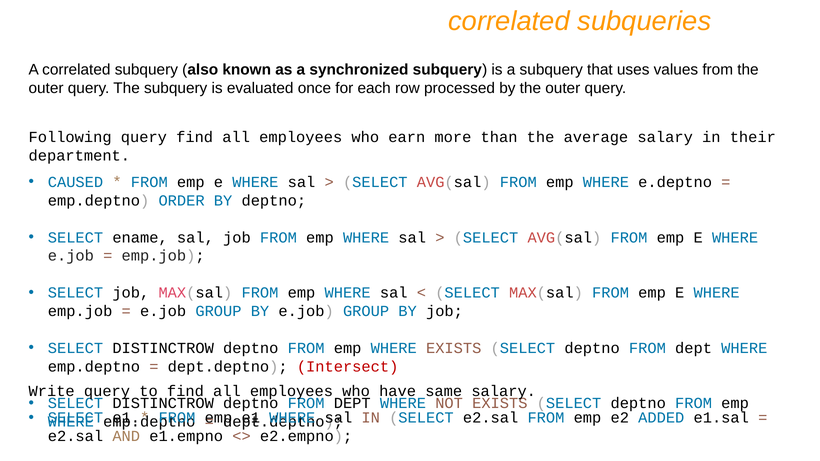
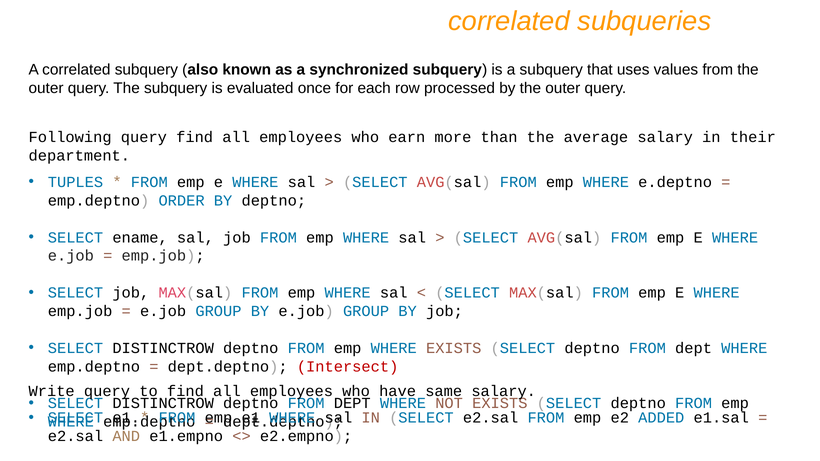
CAUSED: CAUSED -> TUPLES
